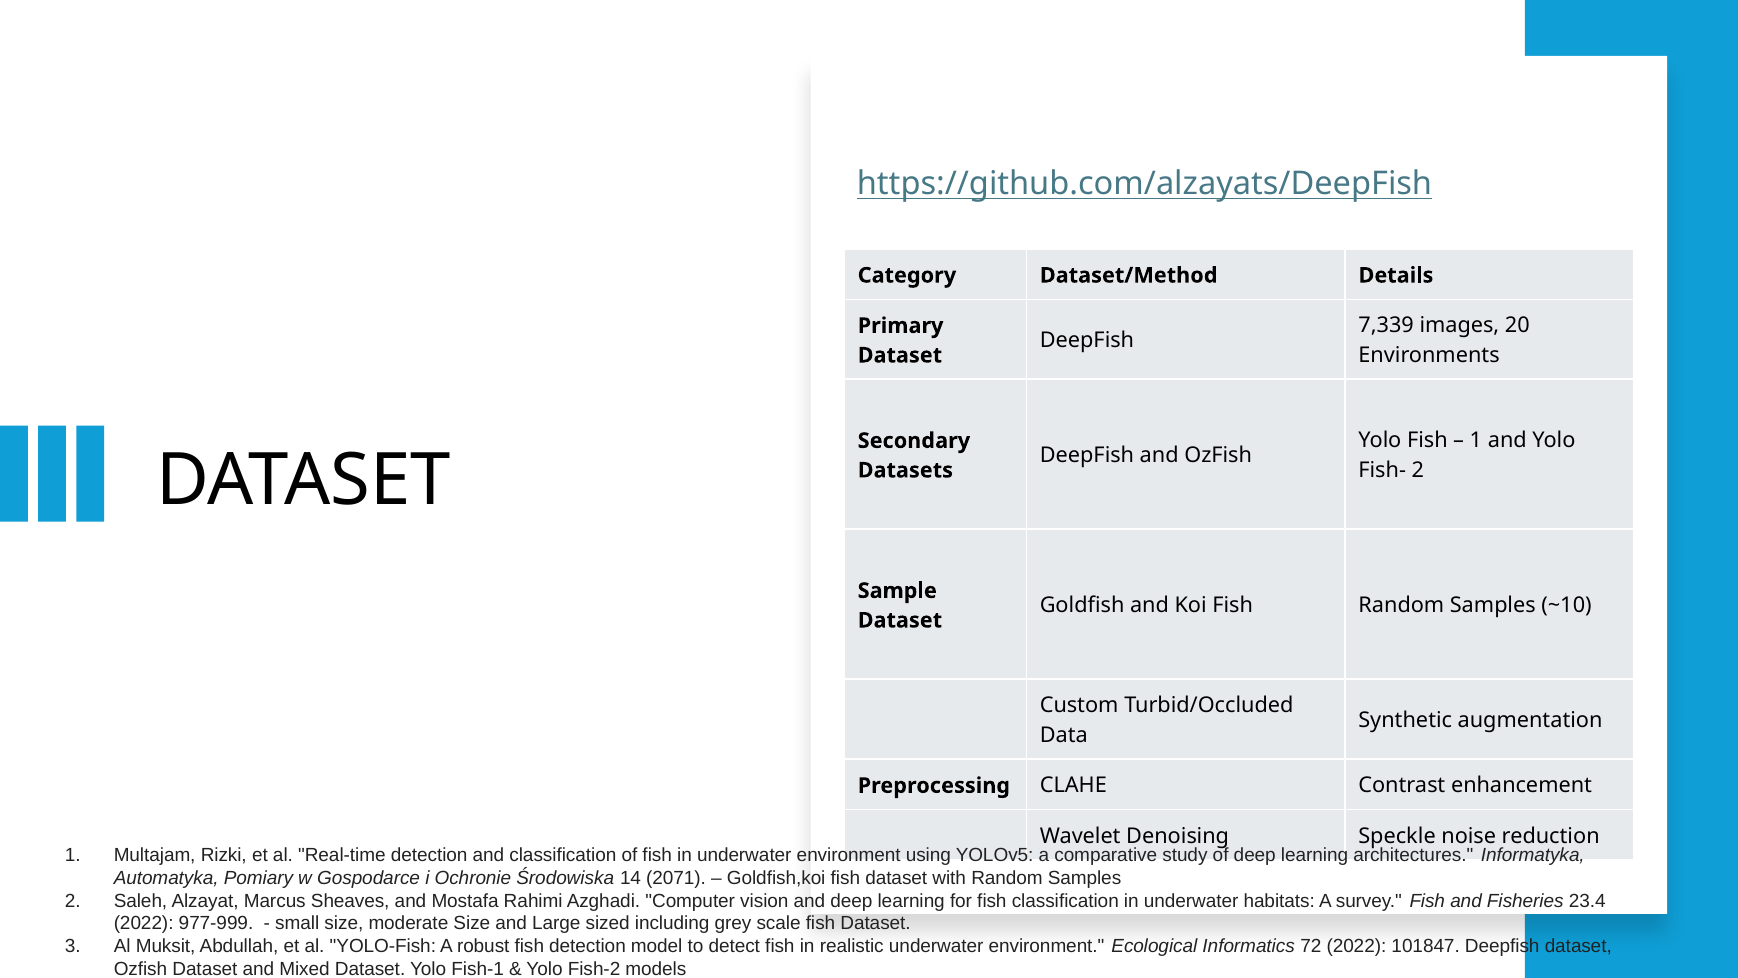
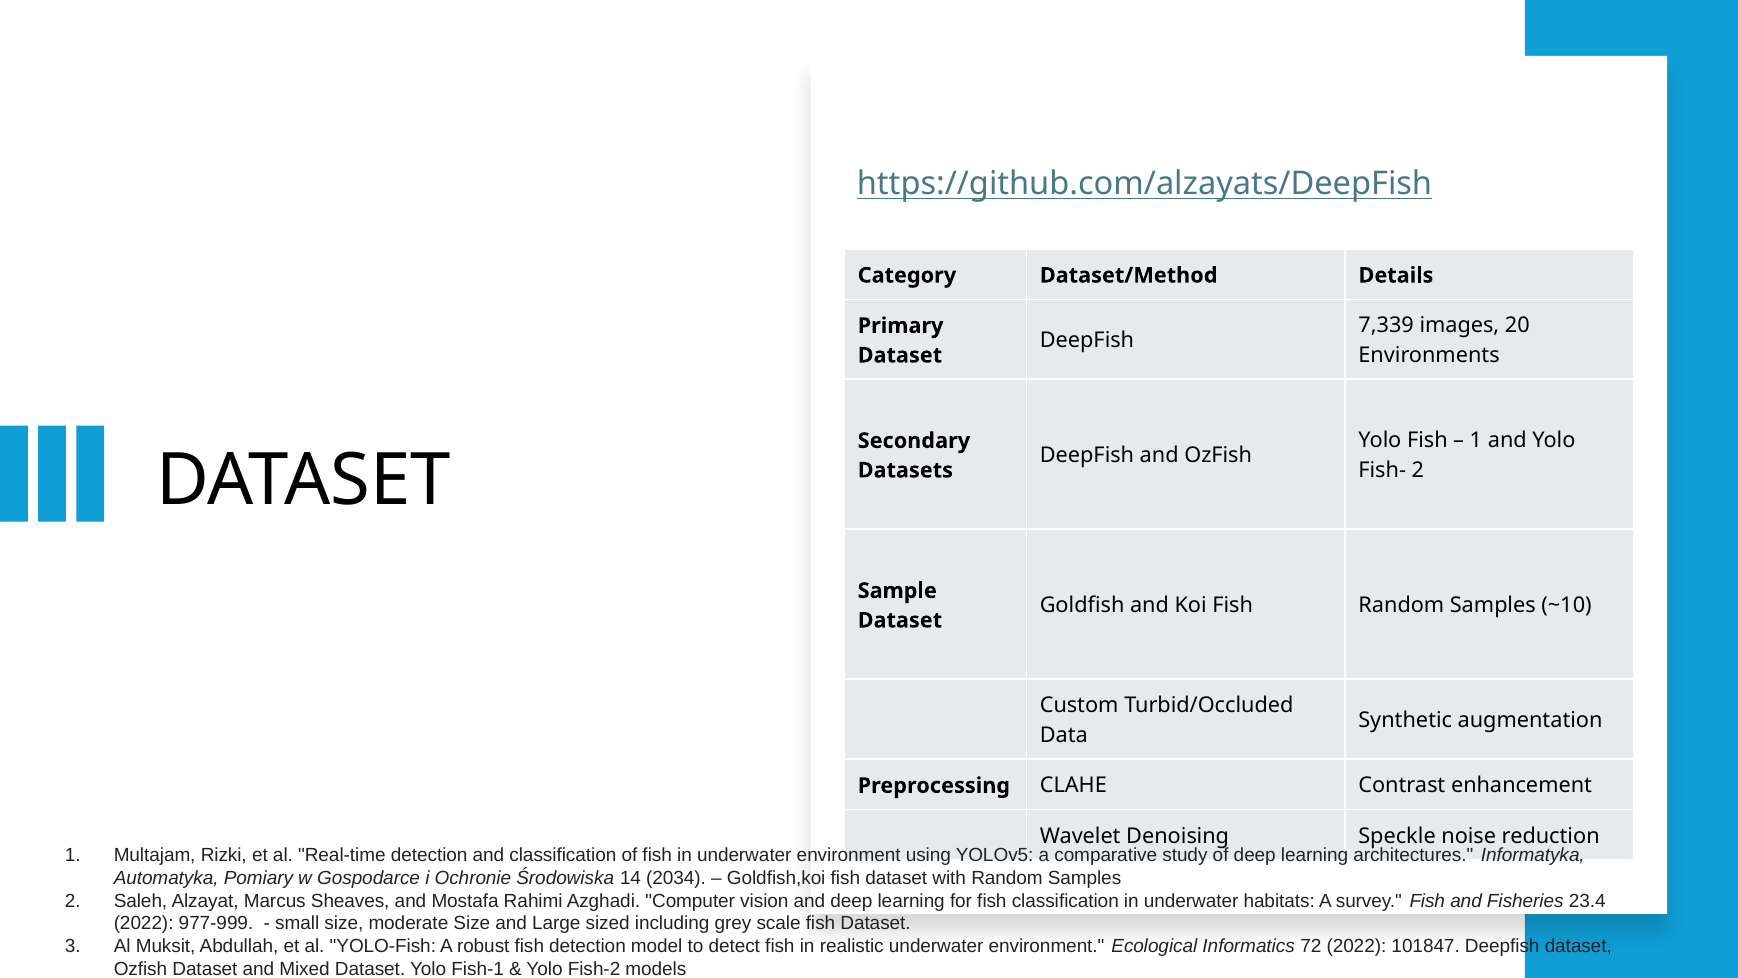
2071: 2071 -> 2034
